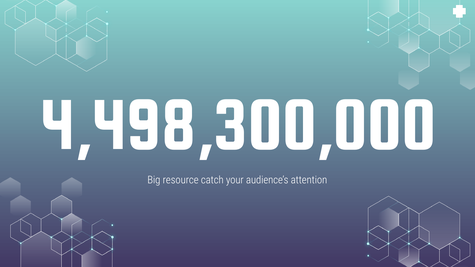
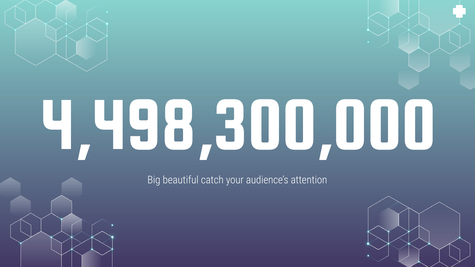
resource: resource -> beautiful
